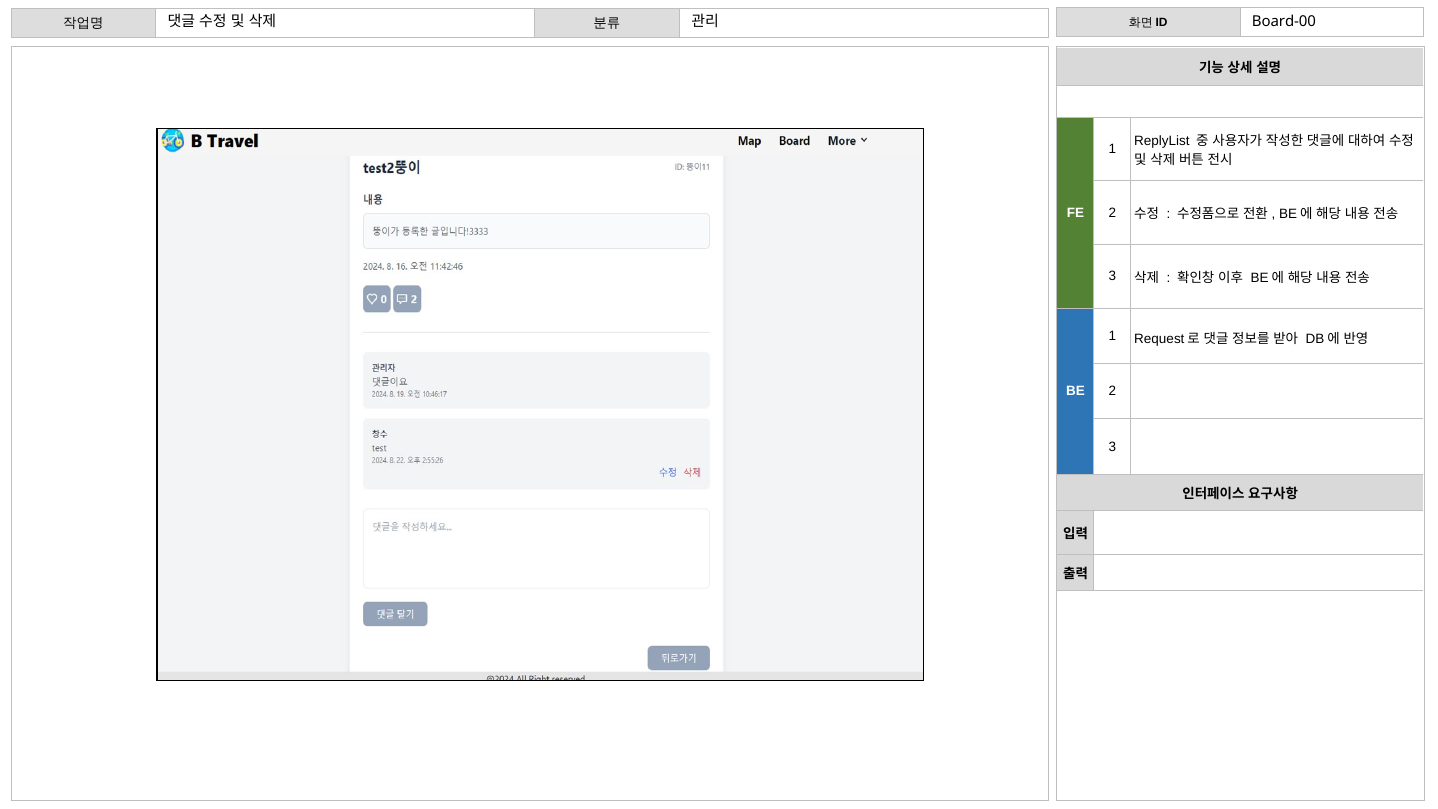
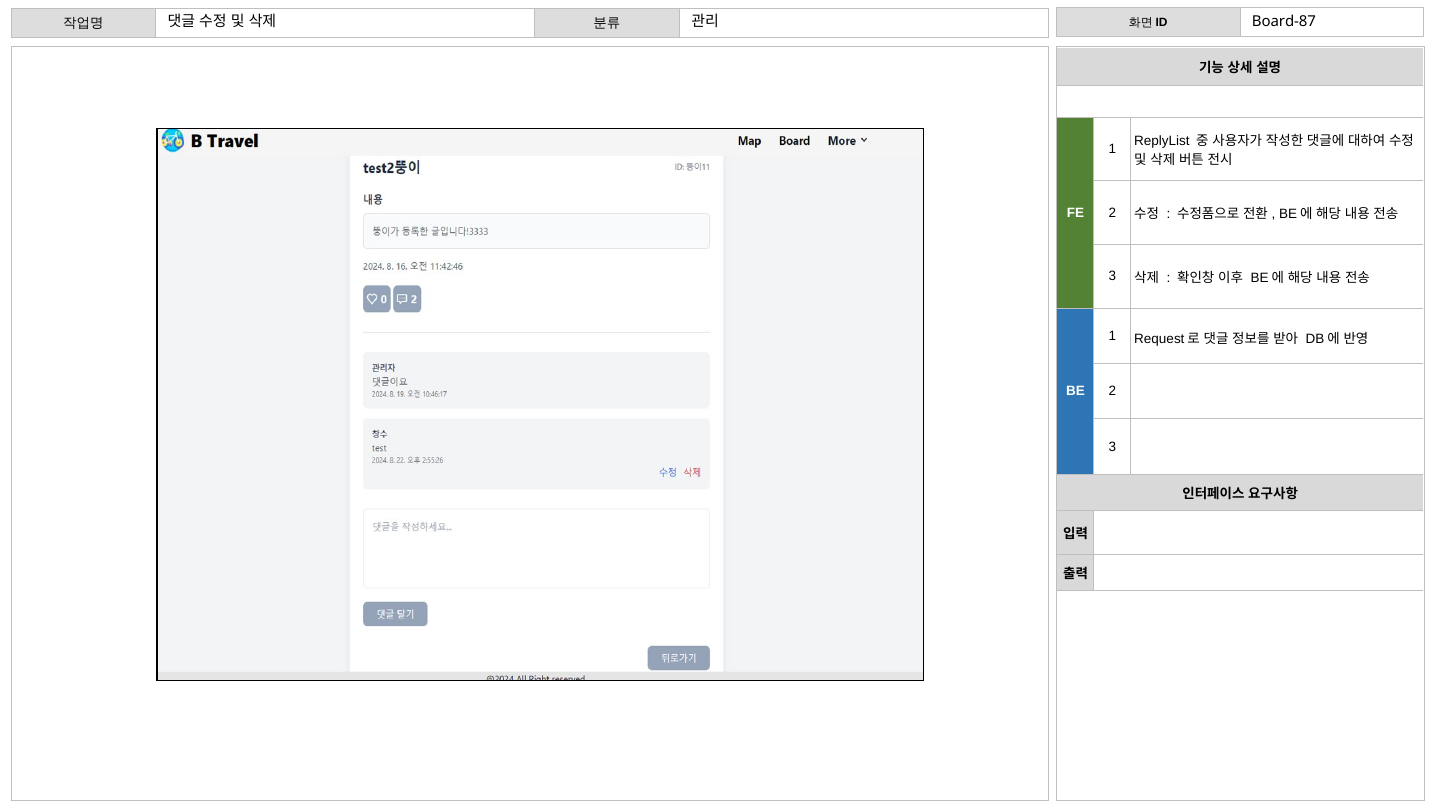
Board-00: Board-00 -> Board-87
